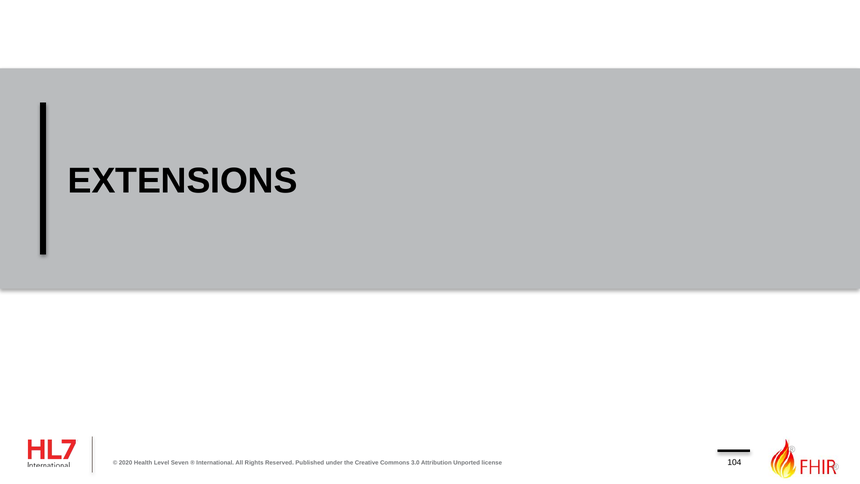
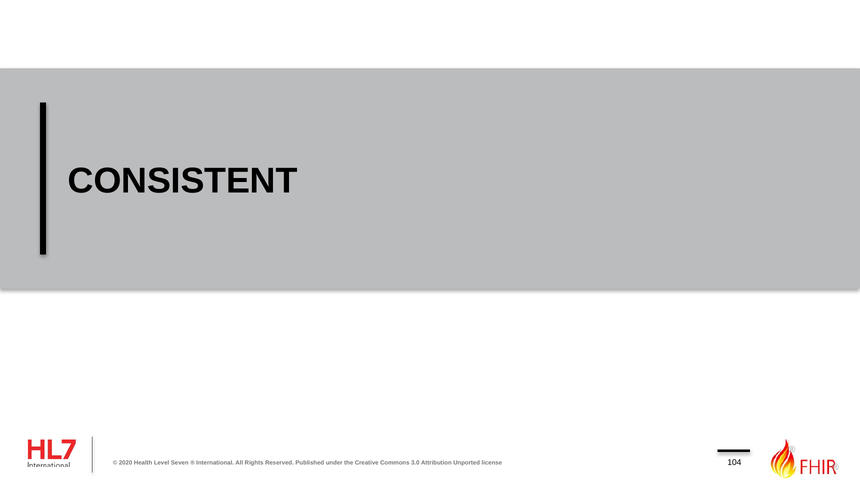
EXTENSIONS: EXTENSIONS -> CONSISTENT
